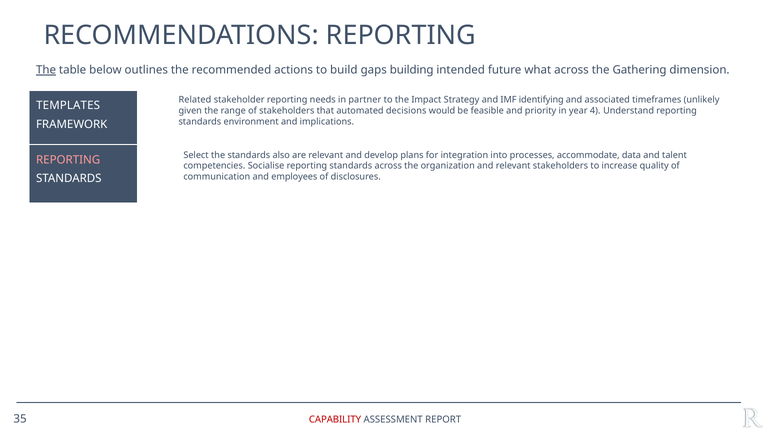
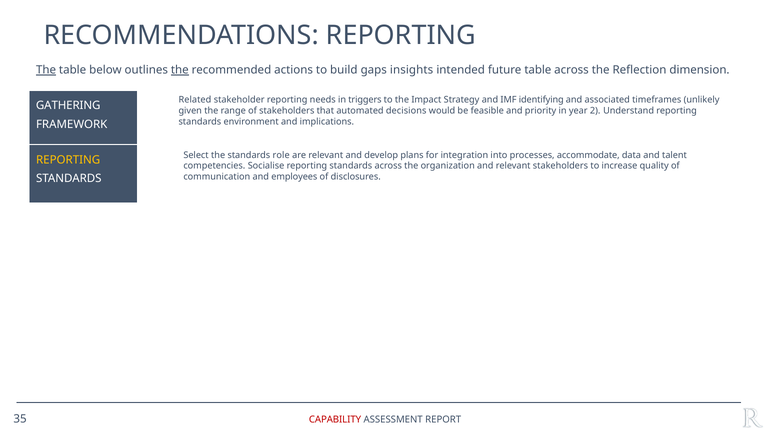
the at (180, 70) underline: none -> present
building: building -> insights
future what: what -> table
Gathering: Gathering -> Reflection
partner: partner -> triggers
TEMPLATES: TEMPLATES -> GATHERING
4: 4 -> 2
also: also -> role
REPORTING at (68, 160) colour: pink -> yellow
